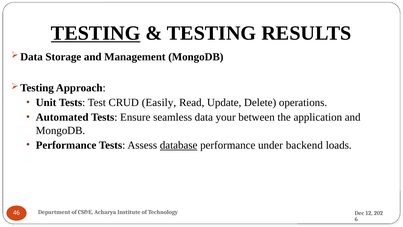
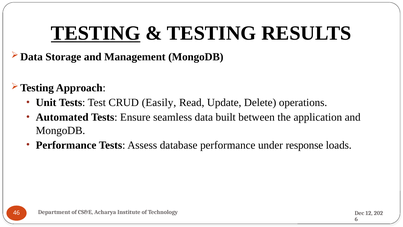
your: your -> built
database underline: present -> none
backend: backend -> response
